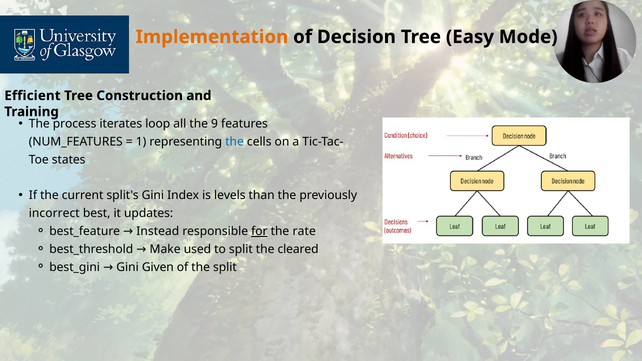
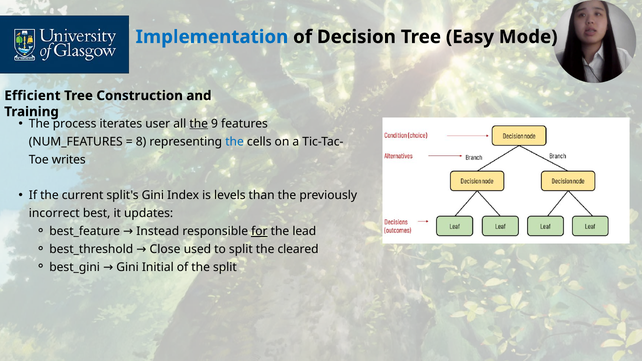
Implementation colour: orange -> blue
loop: loop -> user
the at (199, 124) underline: none -> present
1: 1 -> 8
states: states -> writes
rate: rate -> lead
Make: Make -> Close
Given: Given -> Initial
